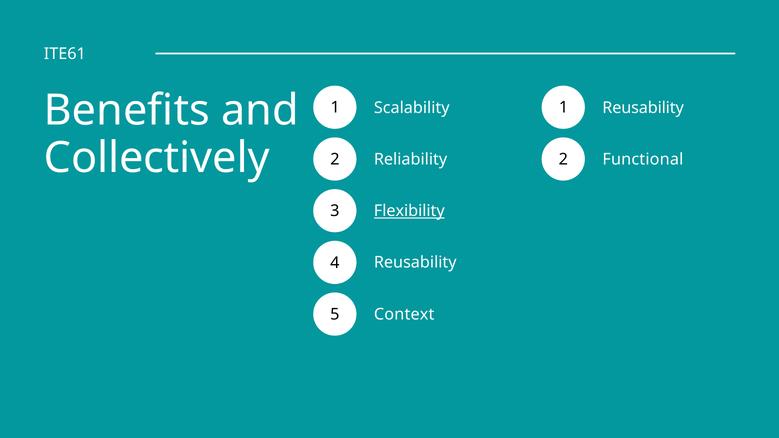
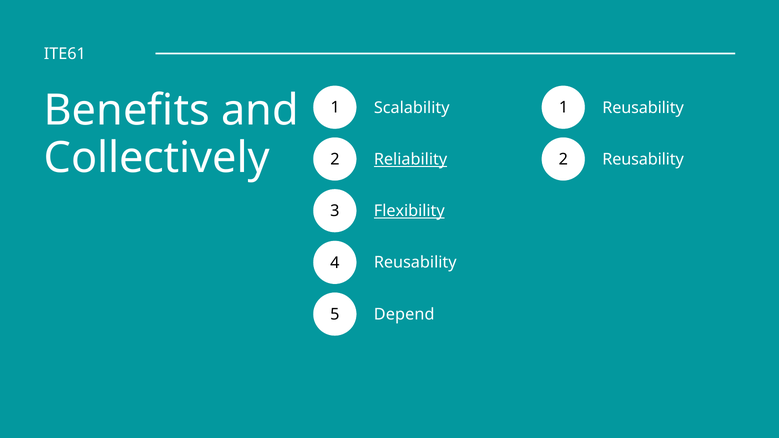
Reliability underline: none -> present
2 Functional: Functional -> Reusability
Context: Context -> Depend
